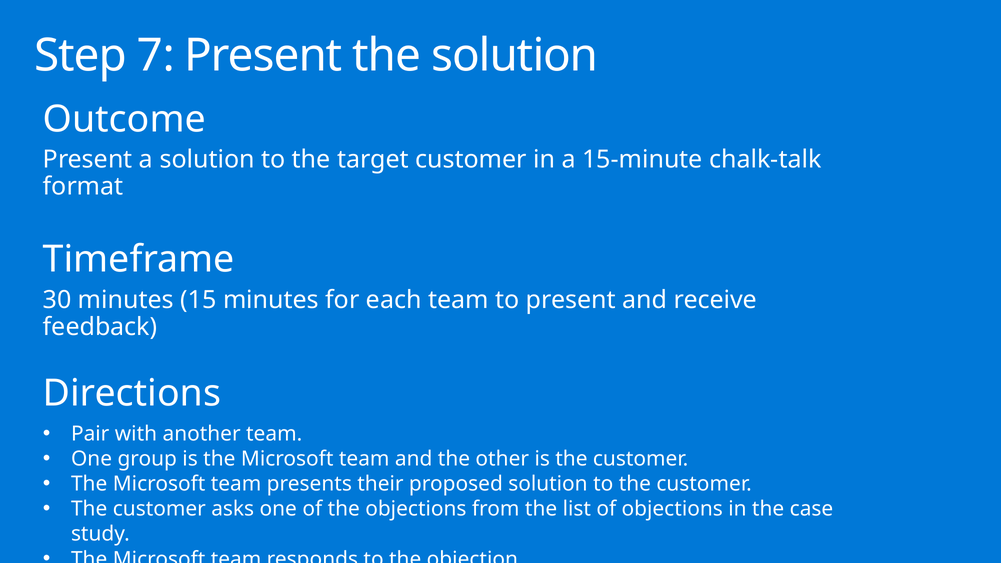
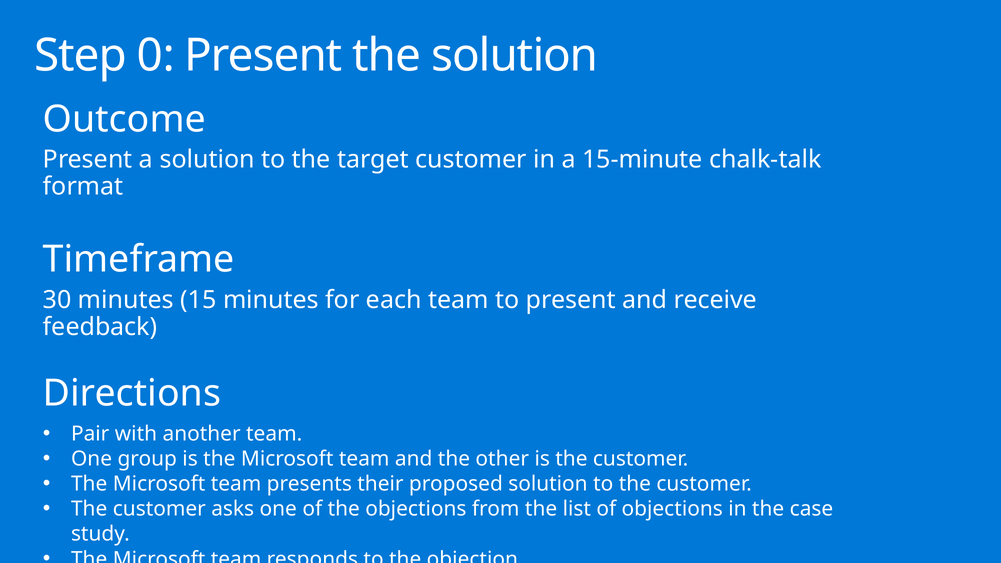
7: 7 -> 0
